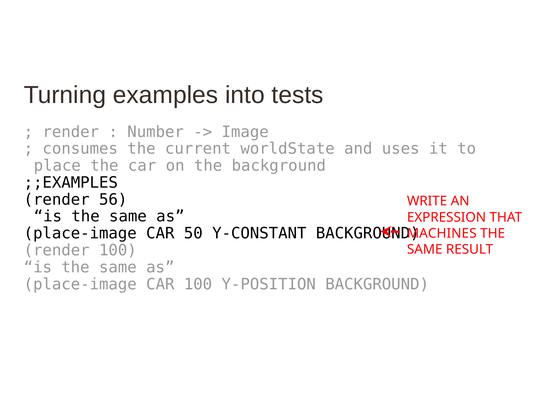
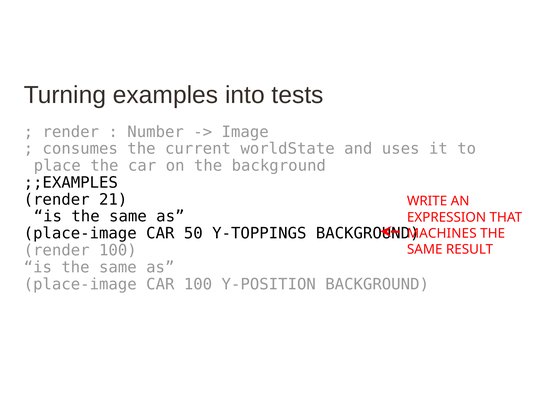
56: 56 -> 21
Y-CONSTANT: Y-CONSTANT -> Y-TOPPINGS
